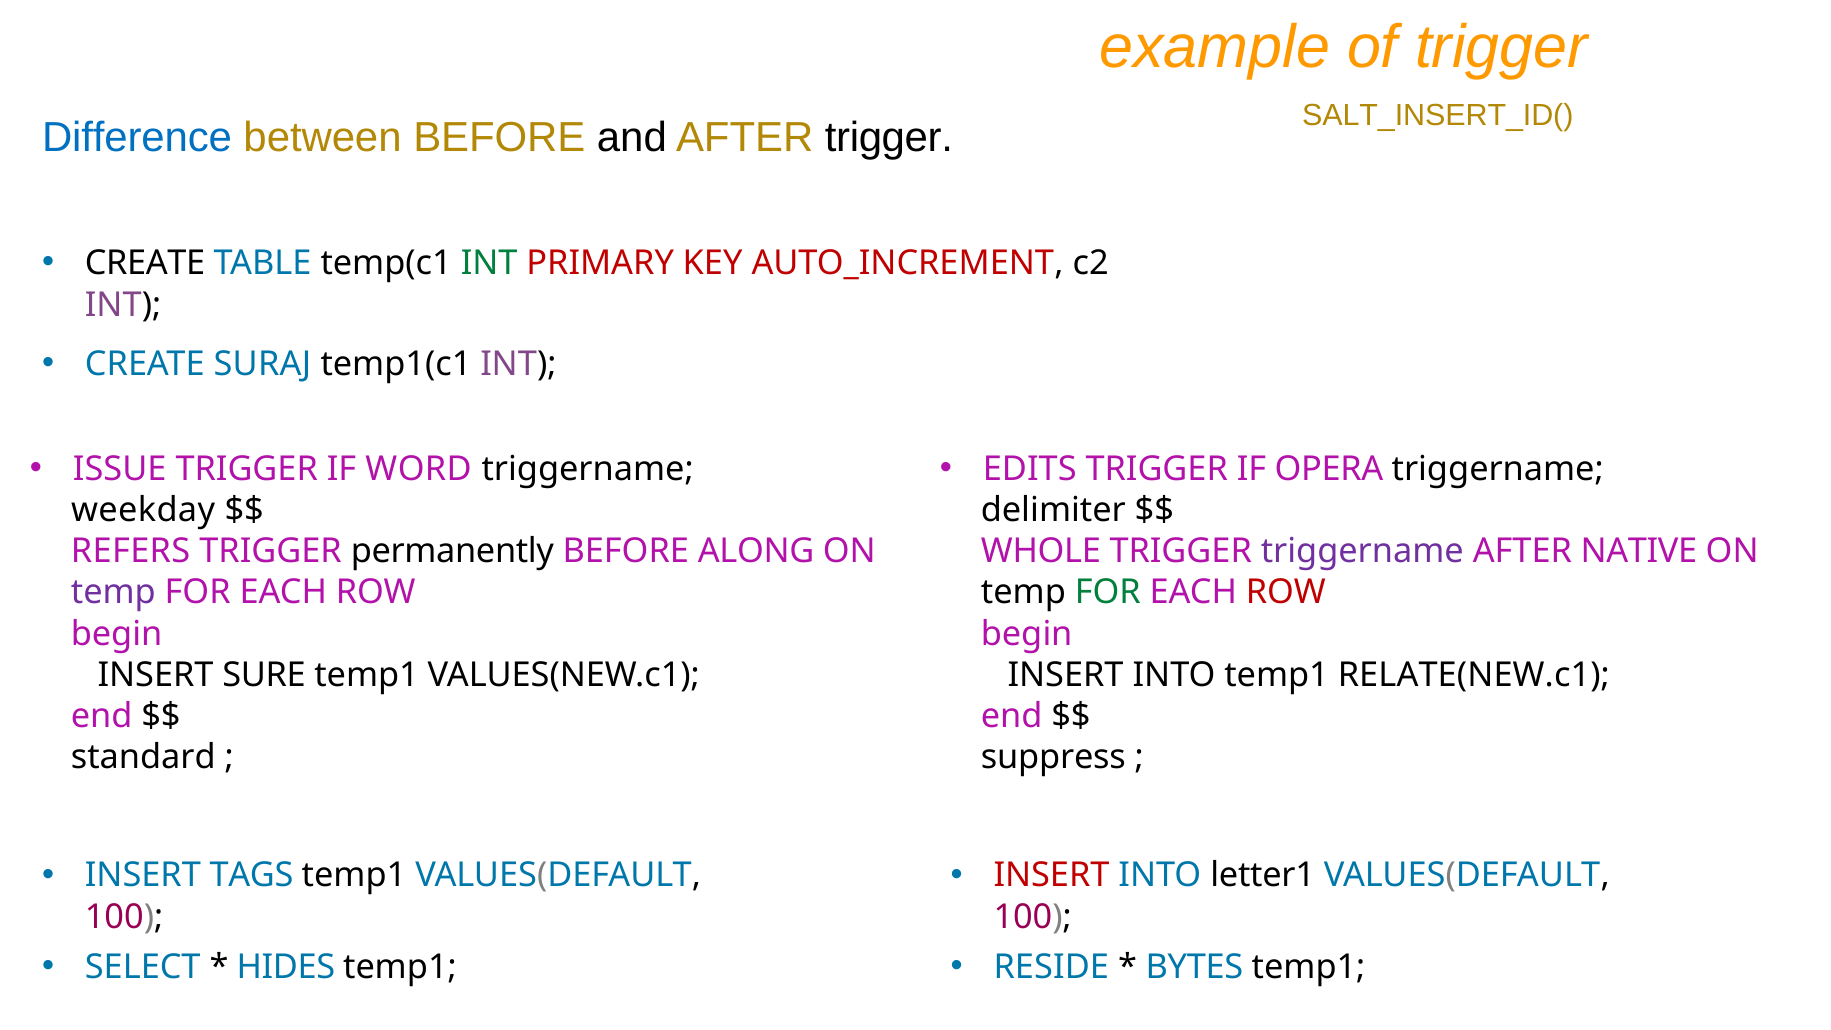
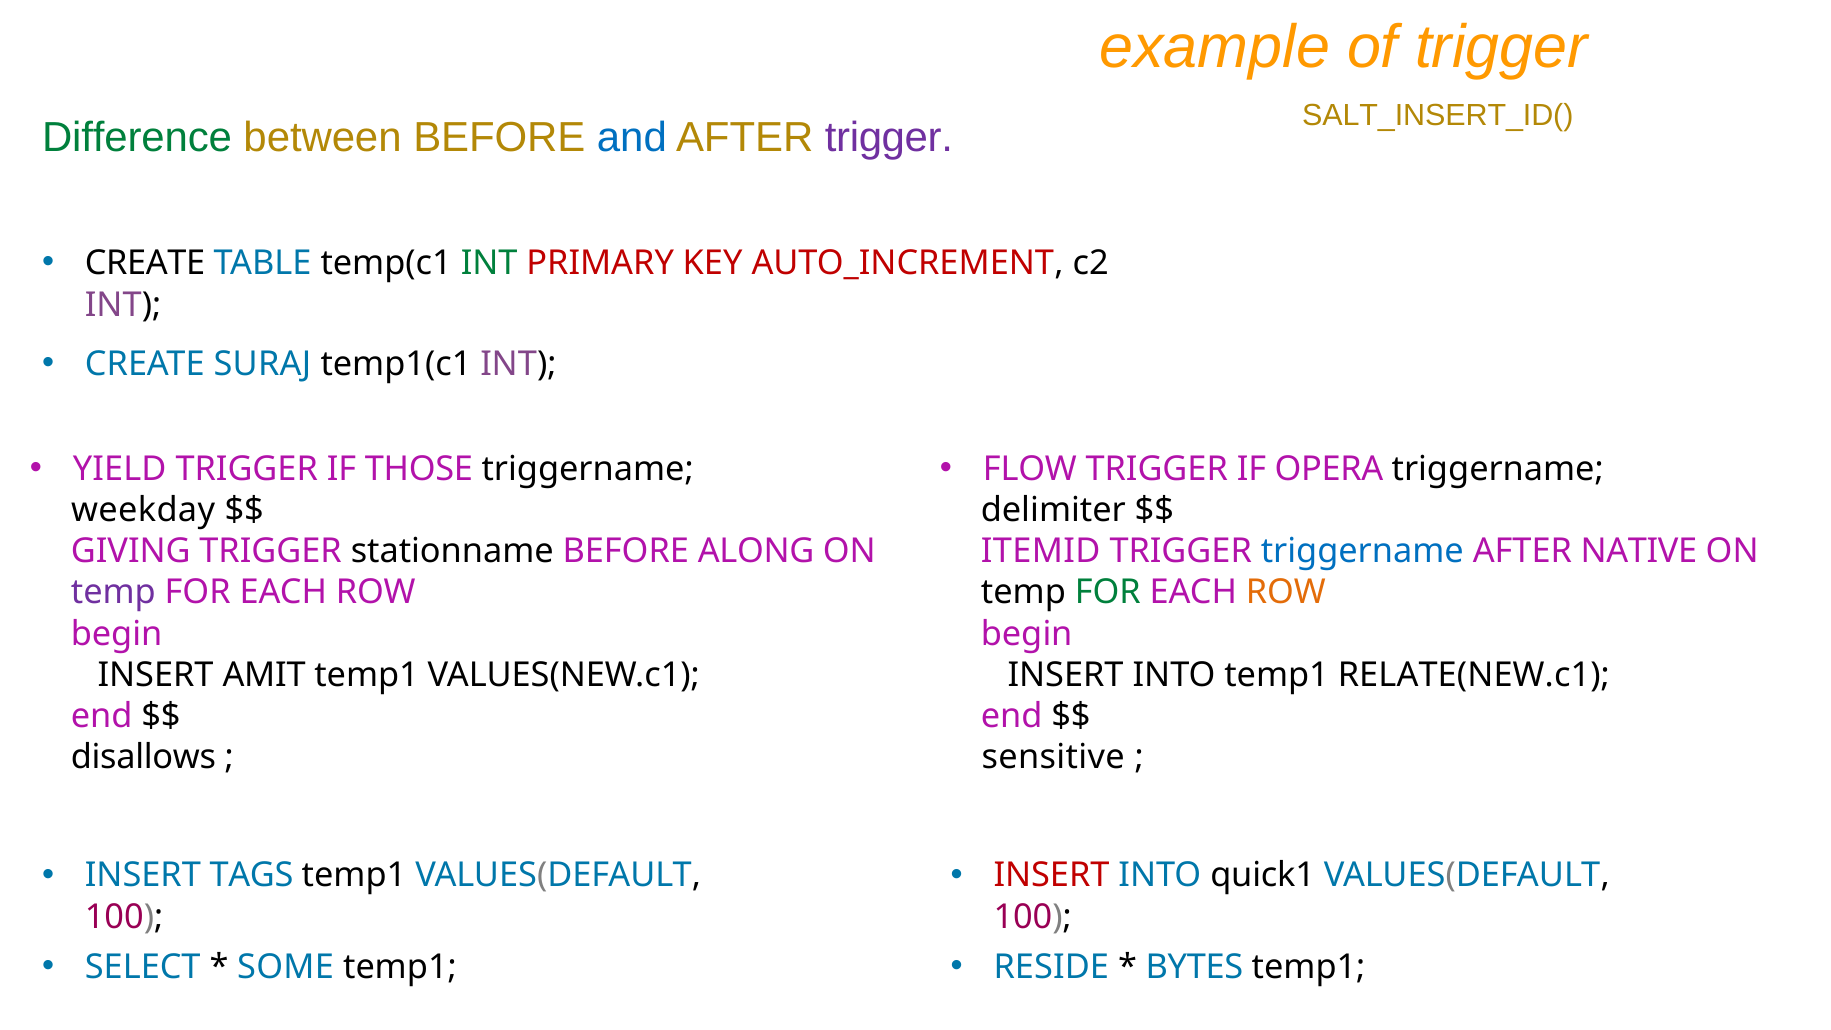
Difference colour: blue -> green
and colour: black -> blue
trigger at (889, 137) colour: black -> purple
ISSUE: ISSUE -> YIELD
WORD: WORD -> THOSE
EDITS: EDITS -> FLOW
REFERS: REFERS -> GIVING
permanently: permanently -> stationname
WHOLE: WHOLE -> ITEMID
triggername at (1362, 551) colour: purple -> blue
ROW at (1286, 593) colour: red -> orange
SURE: SURE -> AMIT
standard: standard -> disallows
suppress: suppress -> sensitive
letter1: letter1 -> quick1
HIDES: HIDES -> SOME
